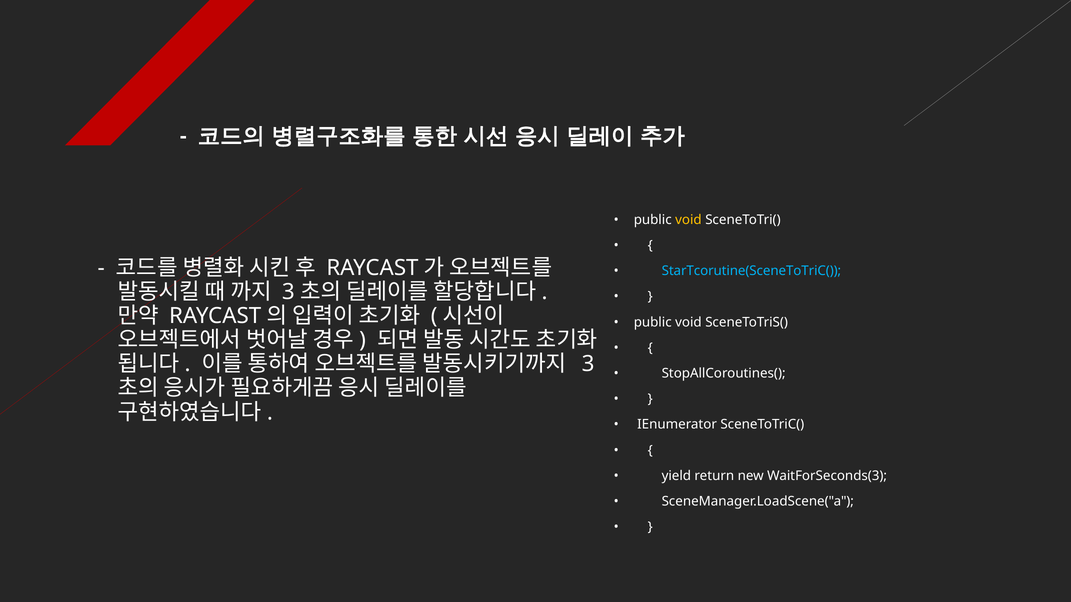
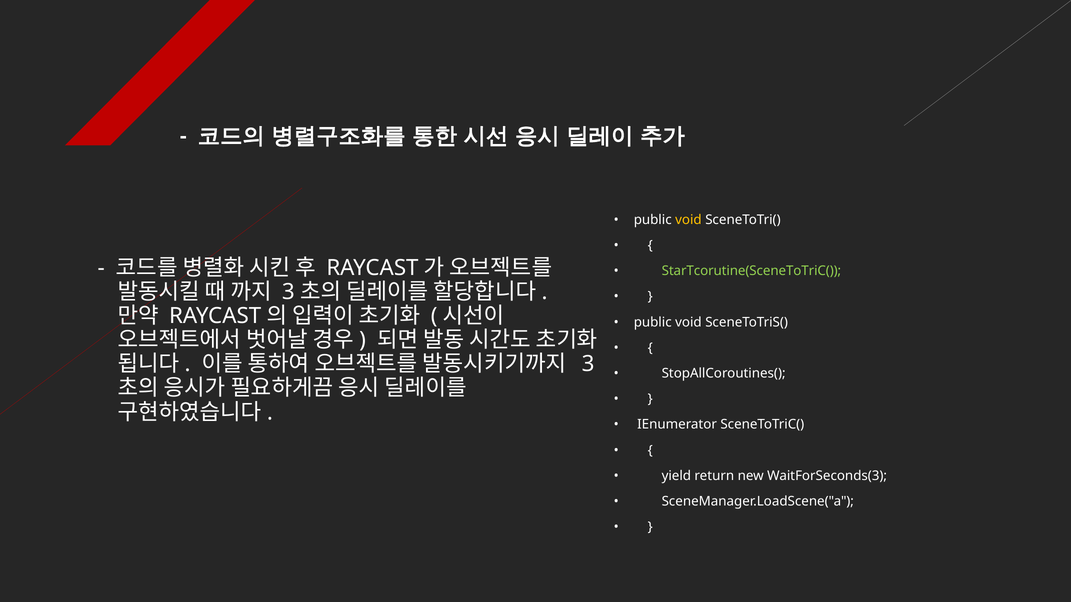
StarTcorutine(SceneToTriC( colour: light blue -> light green
